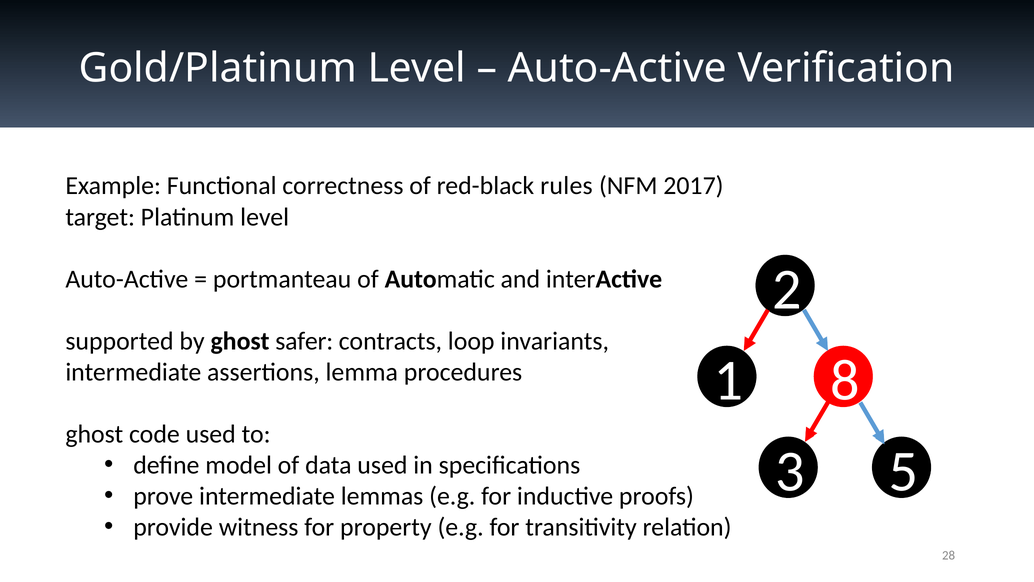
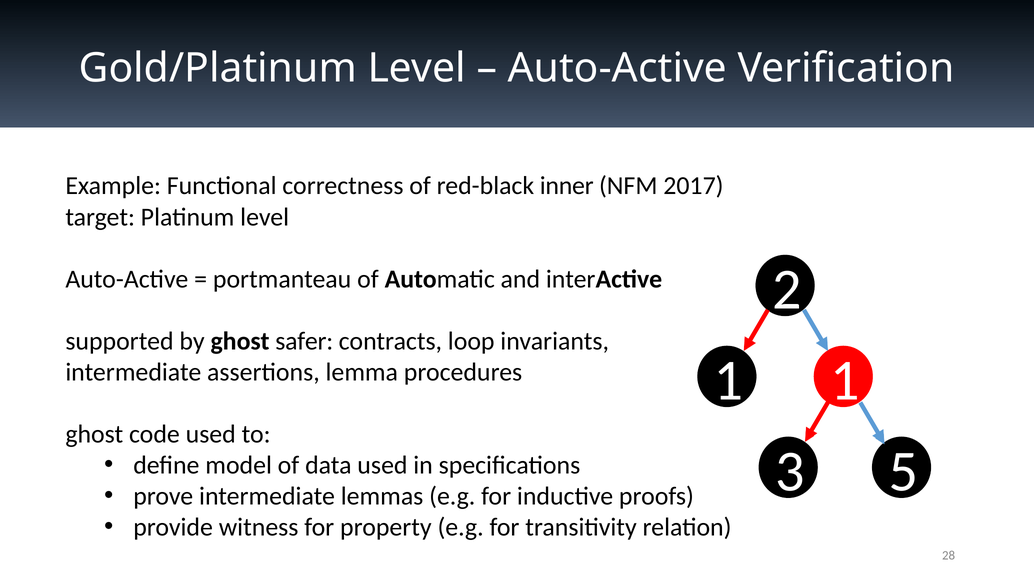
rules: rules -> inner
1 8: 8 -> 1
